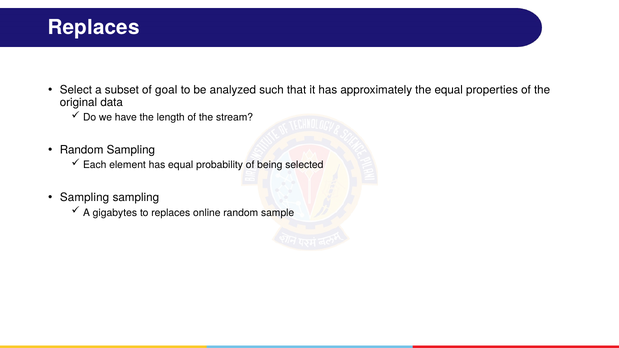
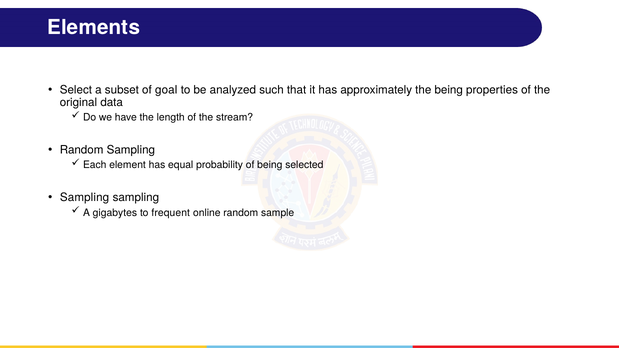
Replaces at (94, 27): Replaces -> Elements
the equal: equal -> being
to replaces: replaces -> frequent
